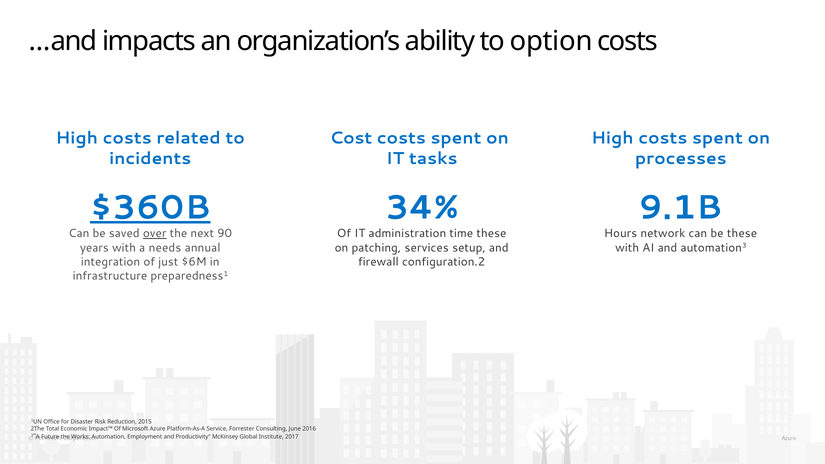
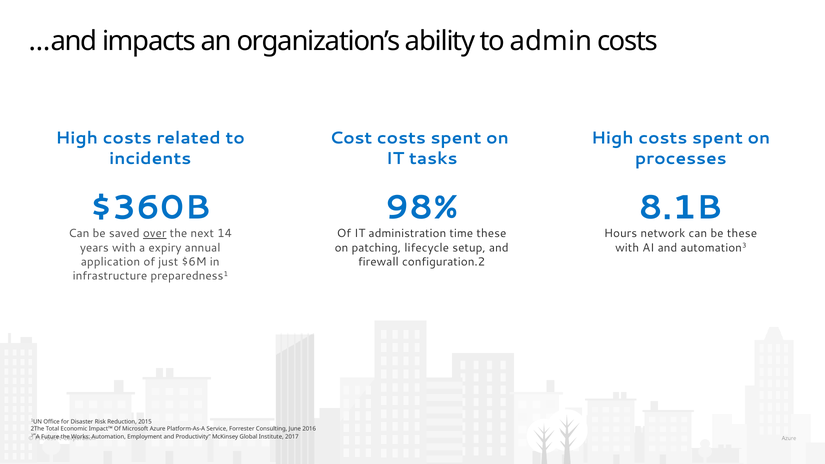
option: option -> admin
$360B underline: present -> none
34%: 34% -> 98%
9.1B: 9.1B -> 8.1B
90: 90 -> 14
needs: needs -> expiry
services: services -> lifecycle
integration: integration -> application
